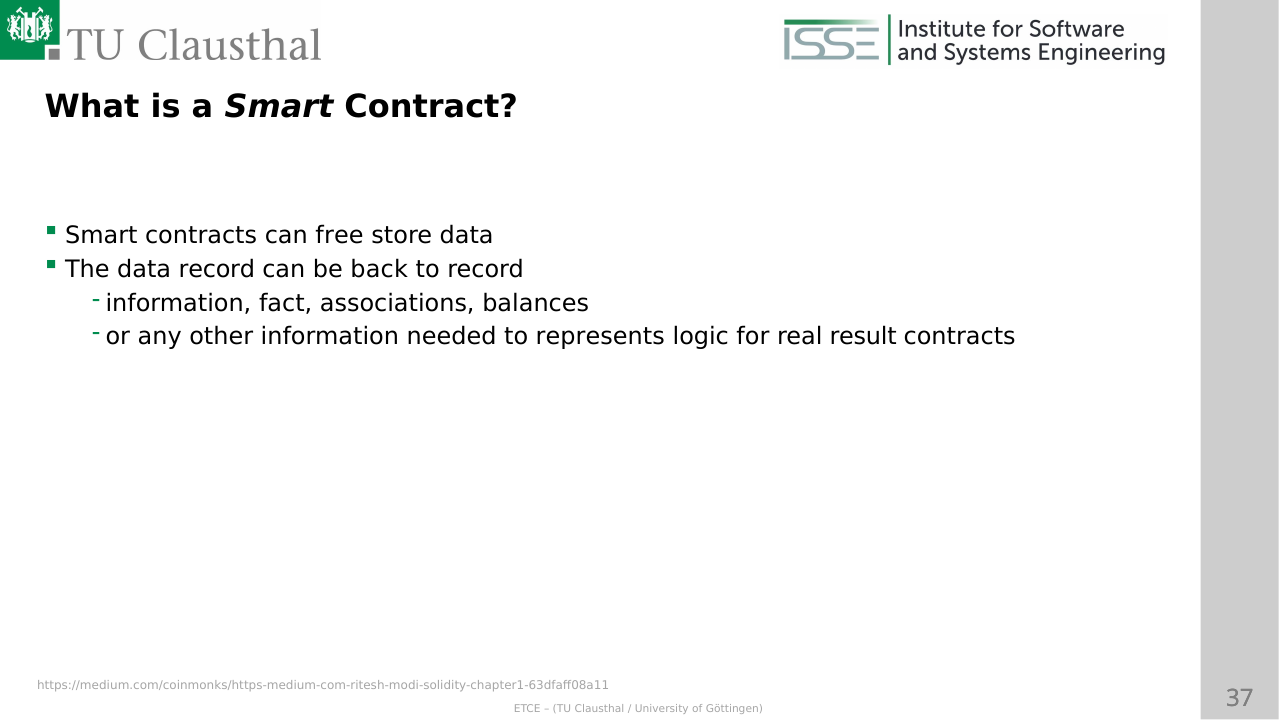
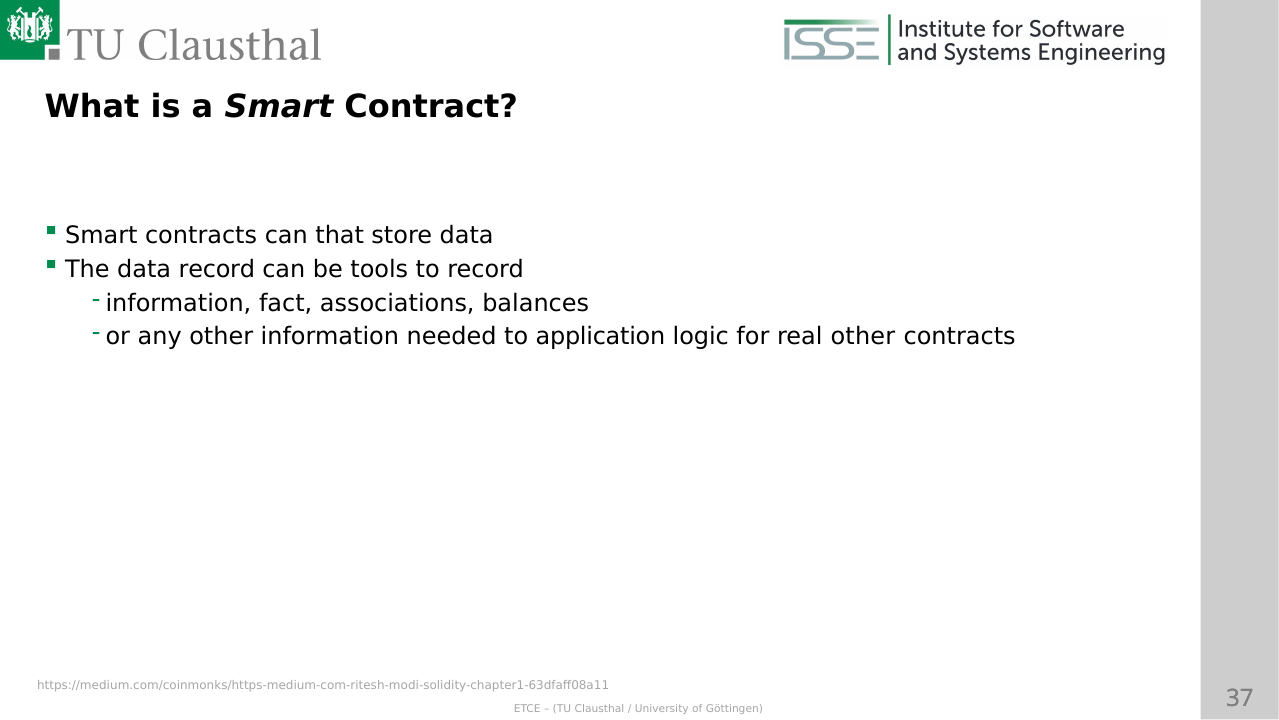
free: free -> that
back: back -> tools
represents: represents -> application
real result: result -> other
